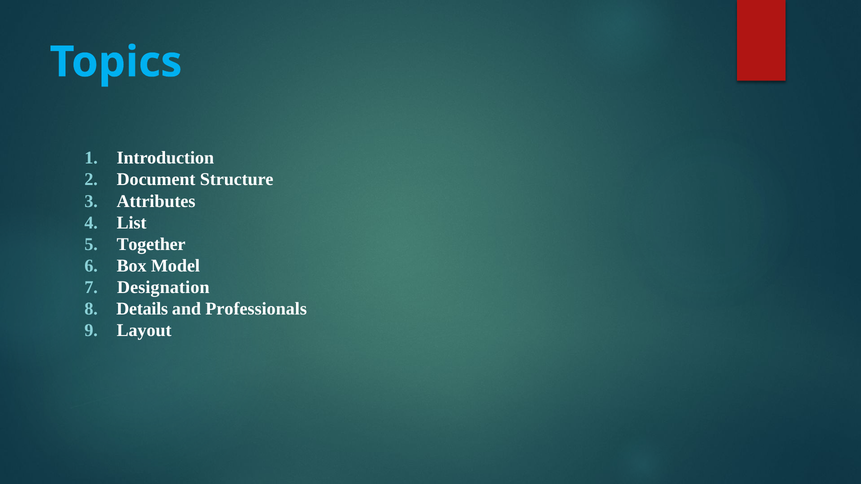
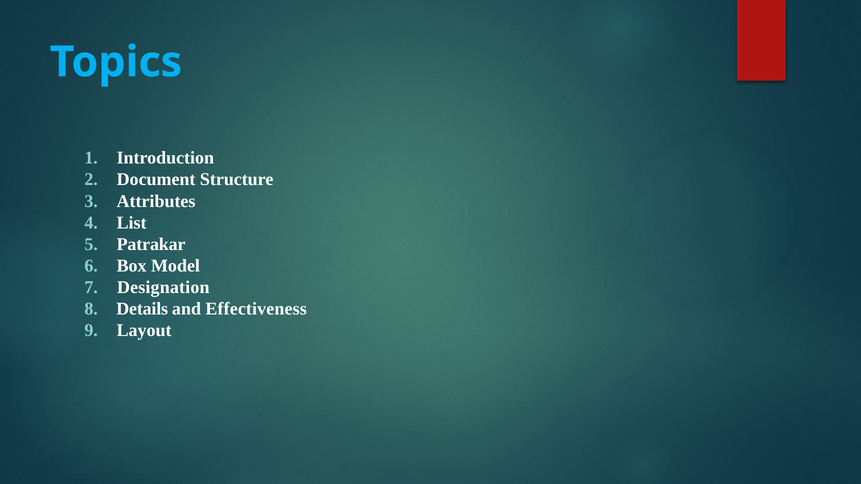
Together: Together -> Patrakar
Professionals: Professionals -> Effectiveness
